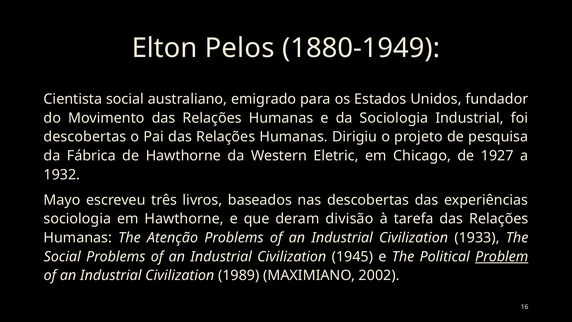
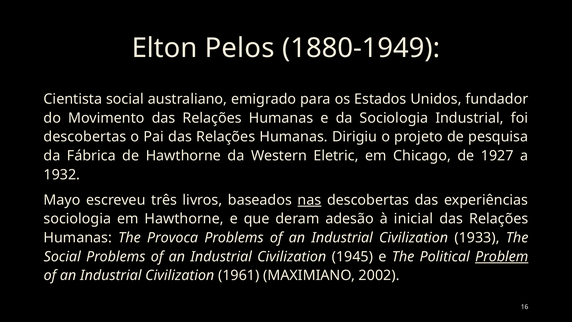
nas underline: none -> present
divisão: divisão -> adesão
tarefa: tarefa -> inicial
Atenção: Atenção -> Provoca
1989: 1989 -> 1961
